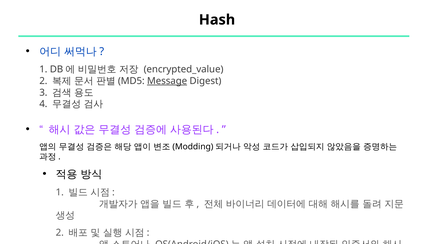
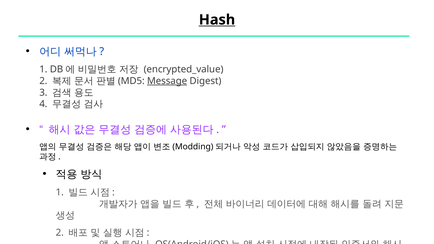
Hash underline: none -> present
